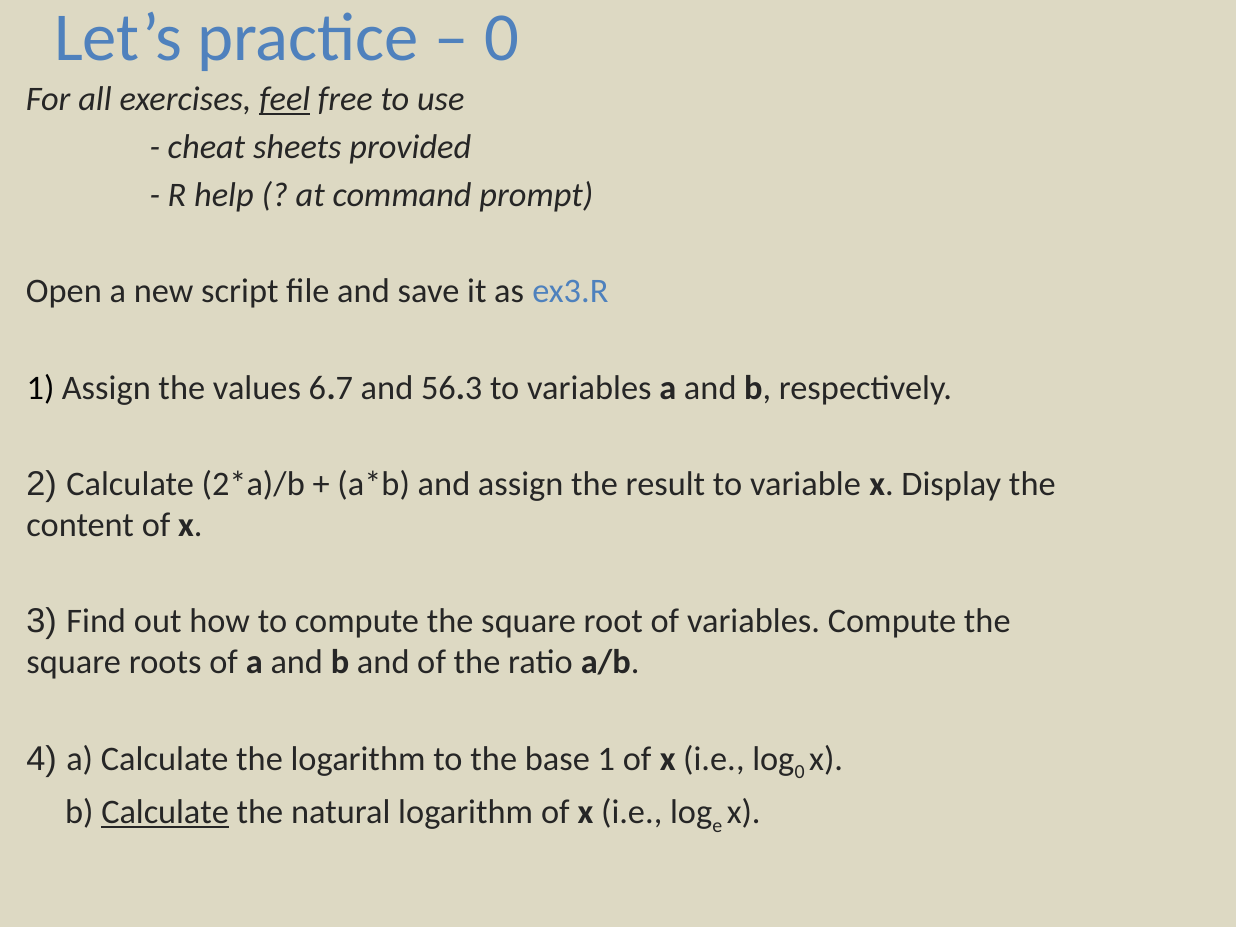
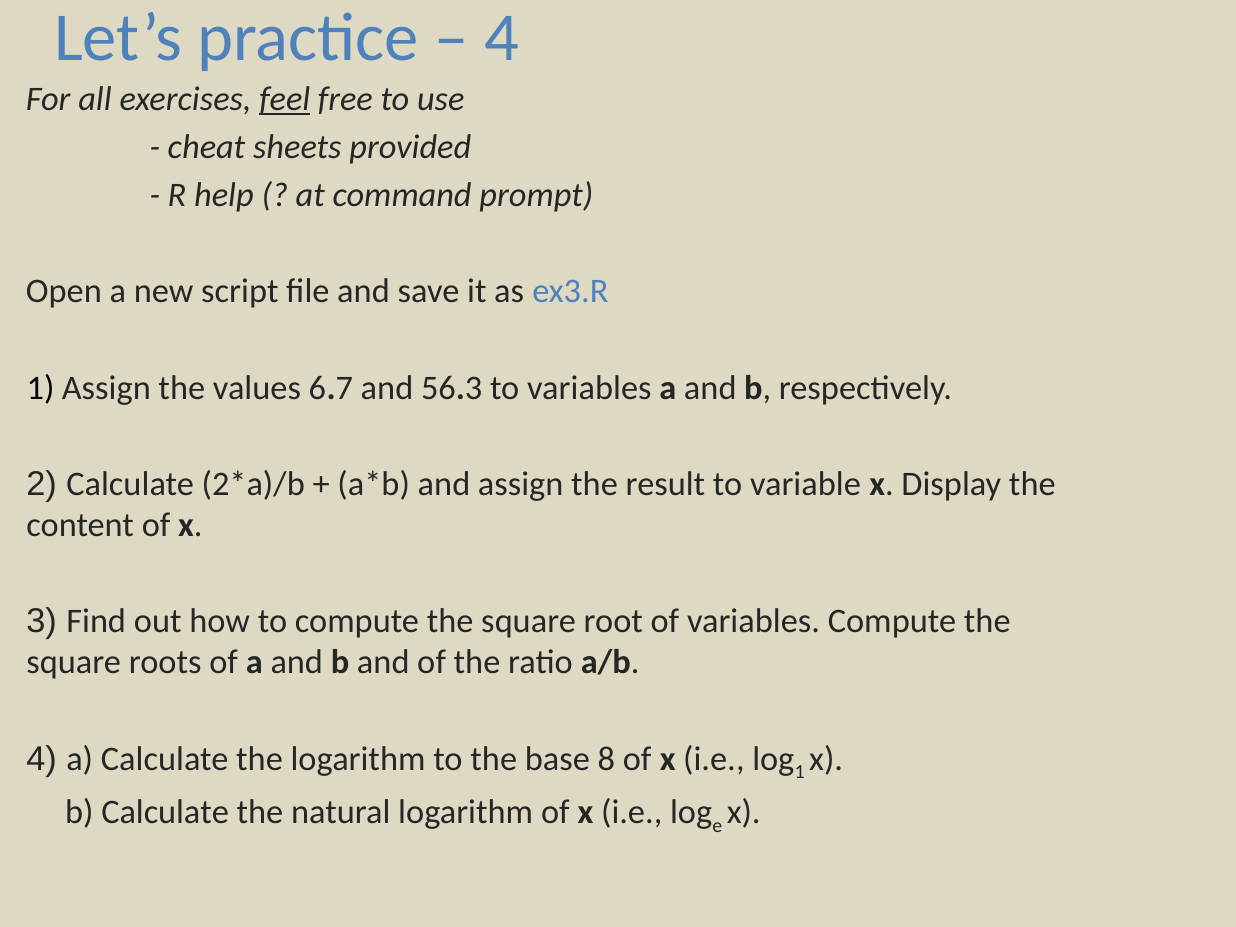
0 at (501, 38): 0 -> 4
1: 1 -> 8
0 at (800, 772): 0 -> 1
Calculate at (165, 812) underline: present -> none
